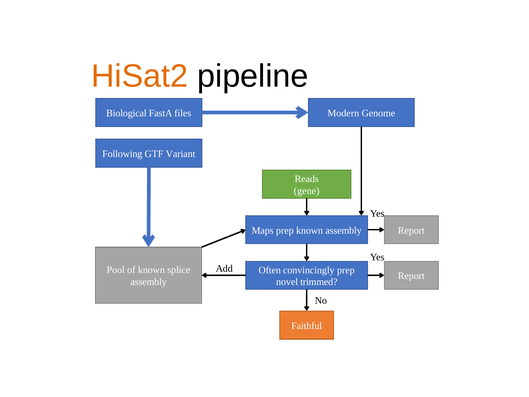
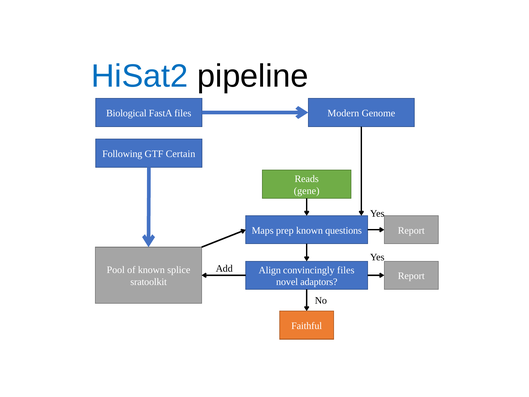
HiSat2 colour: orange -> blue
Variant: Variant -> Certain
known assembly: assembly -> questions
Often: Often -> Align
convincingly prep: prep -> files
assembly at (149, 282): assembly -> sratoolkit
trimmed: trimmed -> adaptors
